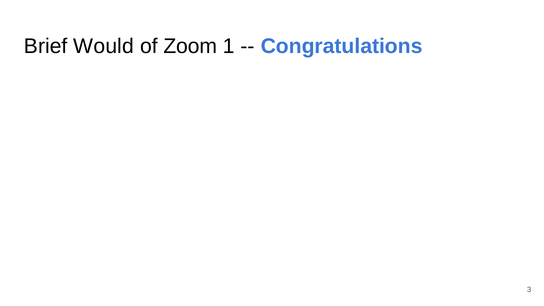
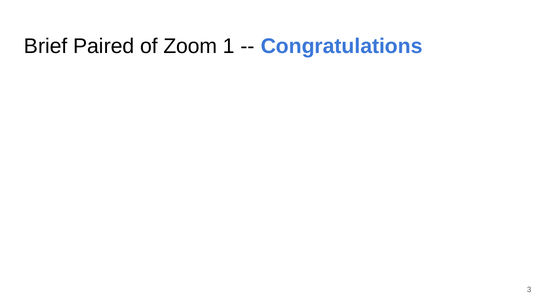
Would: Would -> Paired
